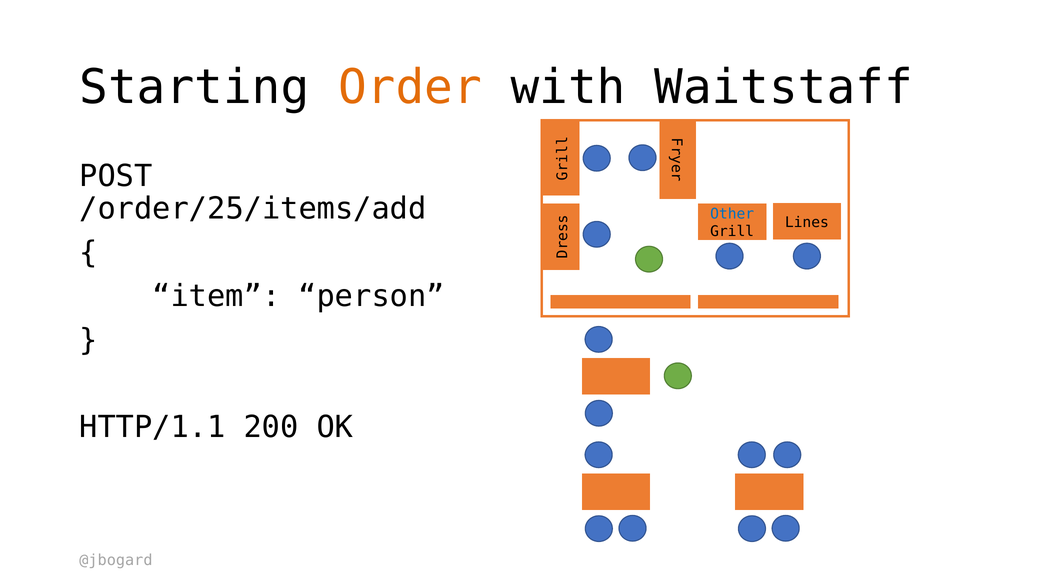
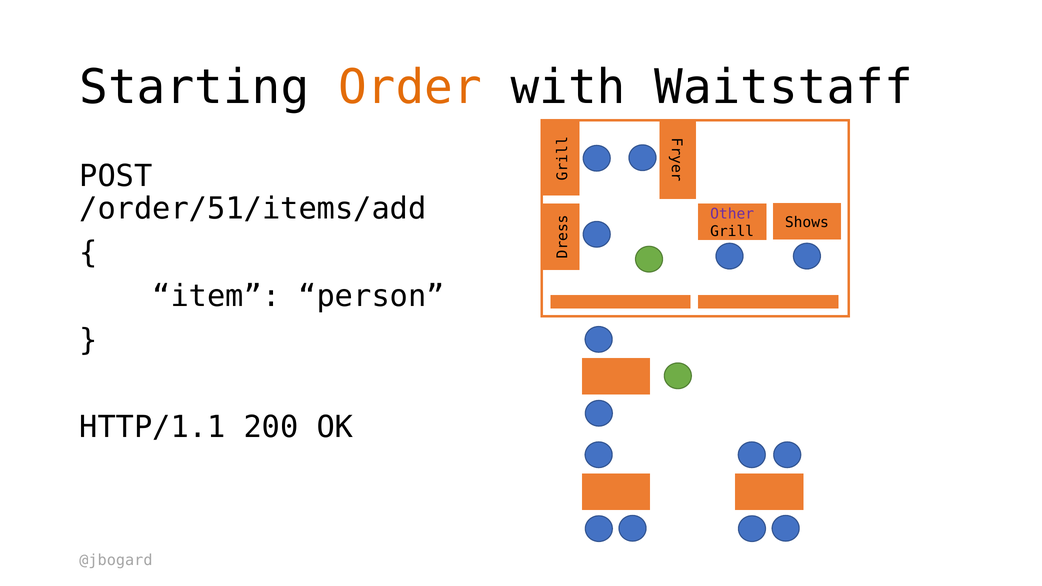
/order/25/items/add: /order/25/items/add -> /order/51/items/add
Other colour: blue -> purple
Lines: Lines -> Shows
